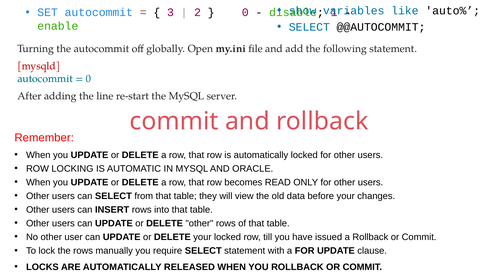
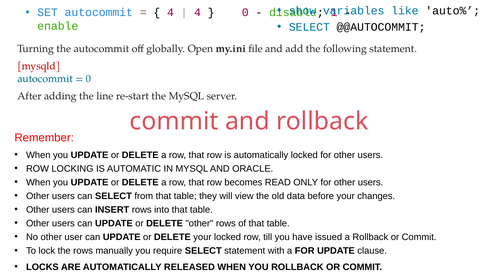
3 at (170, 13): 3 -> 4
2 at (198, 13): 2 -> 4
